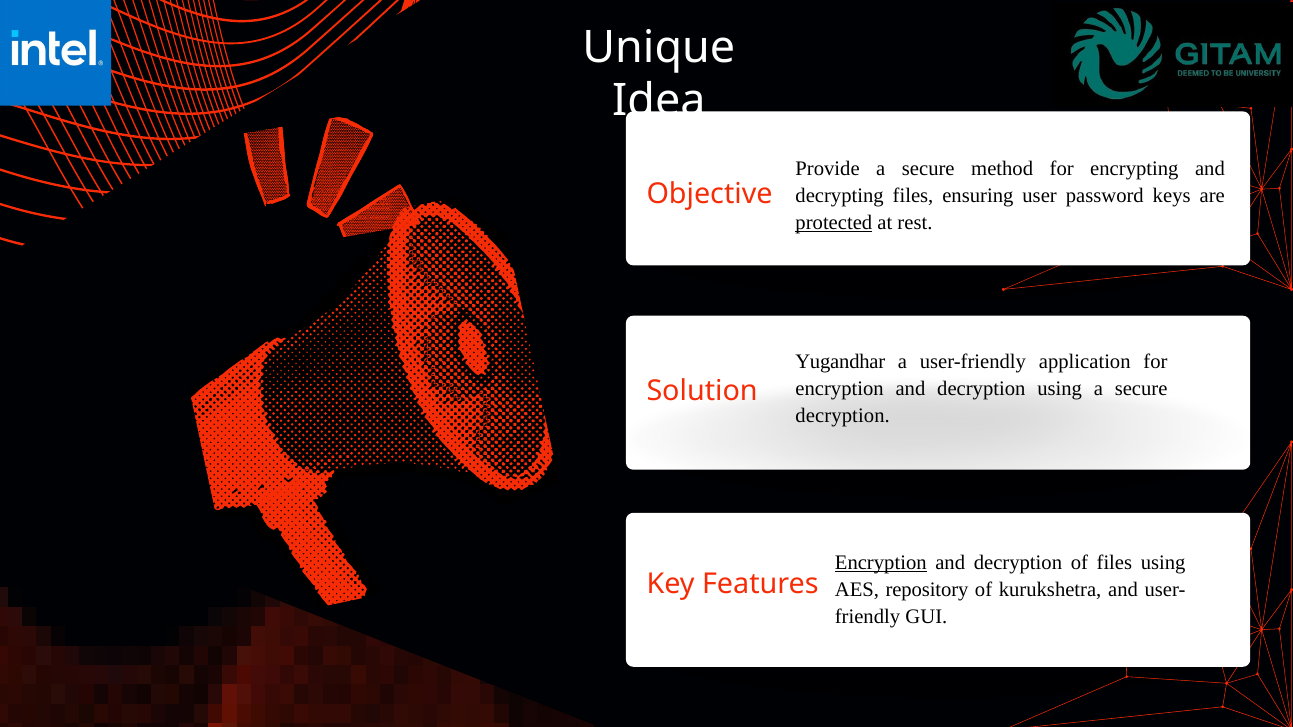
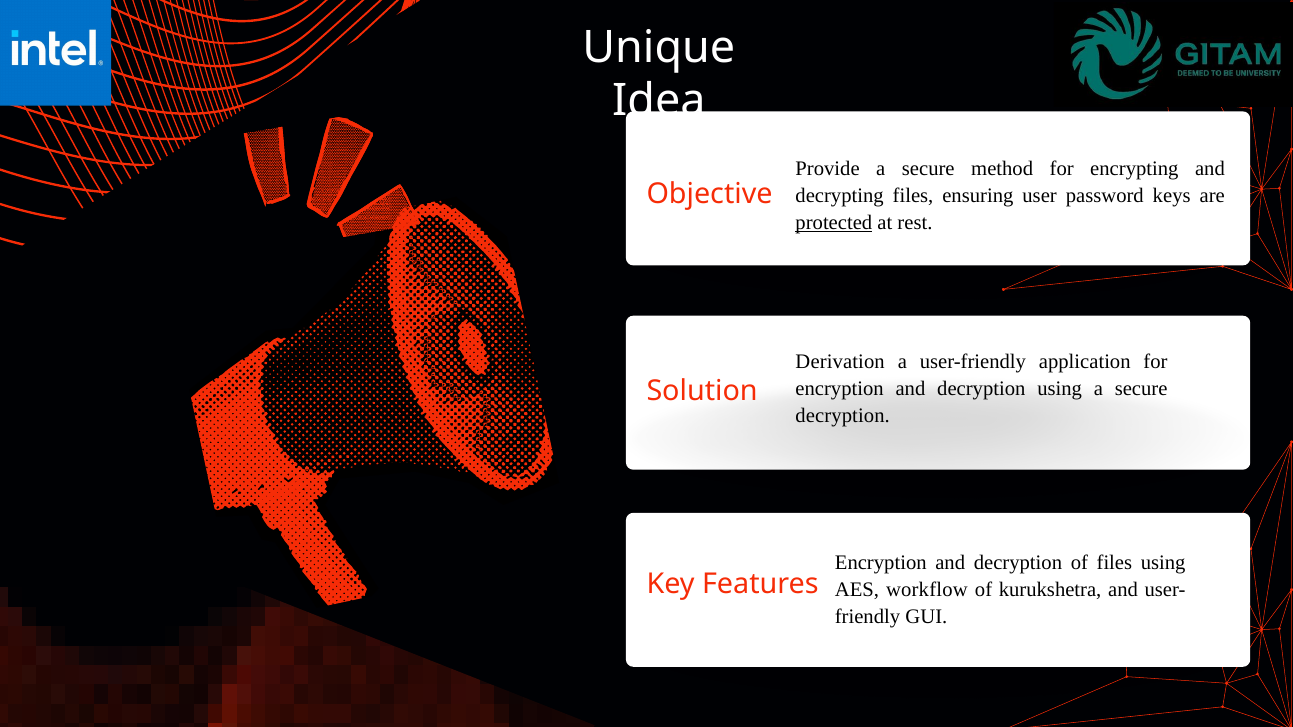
Yugandhar: Yugandhar -> Derivation
Encryption at (881, 563) underline: present -> none
repository: repository -> workflow
